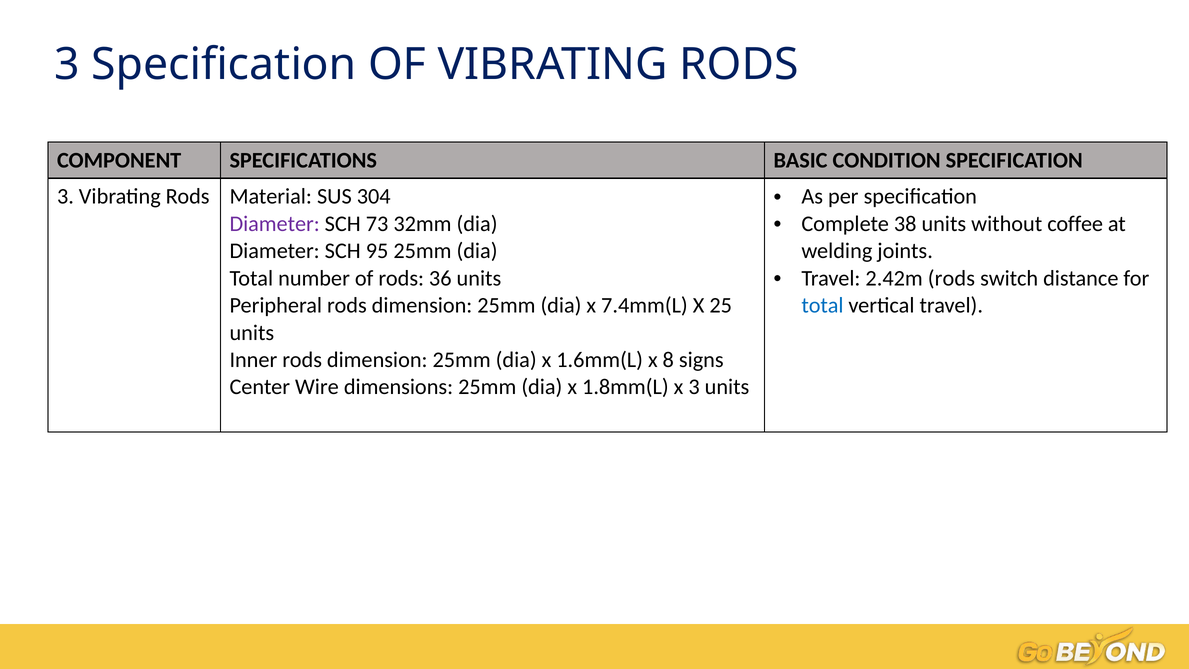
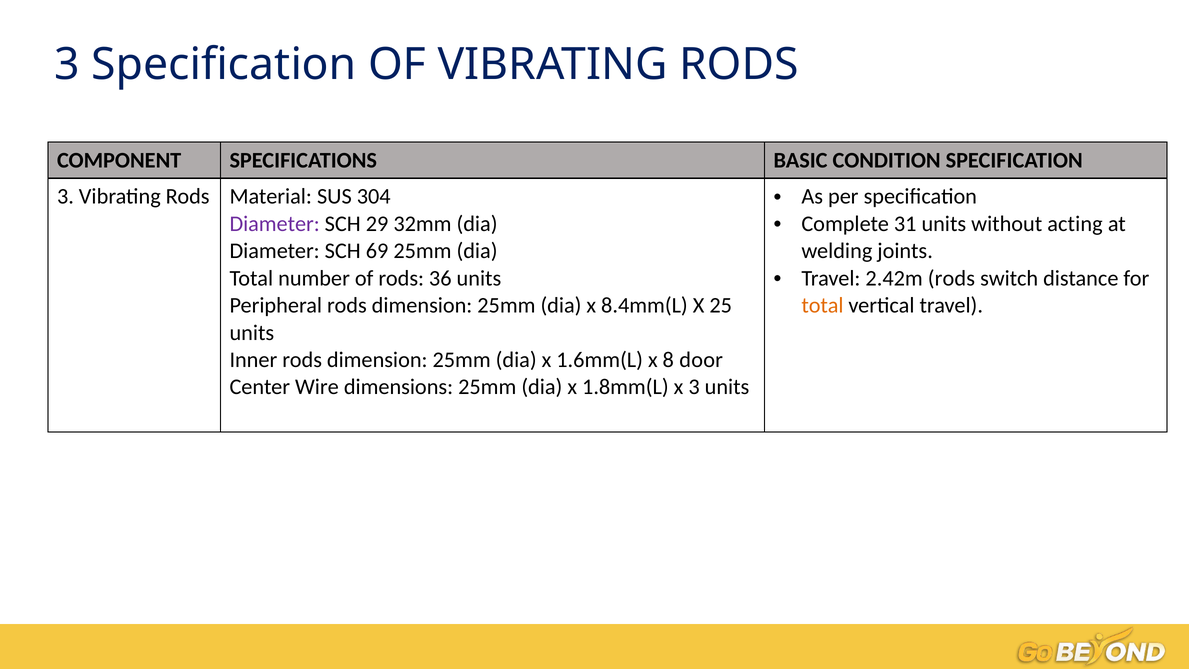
38: 38 -> 31
coffee: coffee -> acting
73: 73 -> 29
95: 95 -> 69
7.4mm(L: 7.4mm(L -> 8.4mm(L
total at (822, 305) colour: blue -> orange
signs: signs -> door
